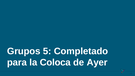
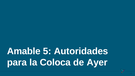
Grupos: Grupos -> Amable
Completado: Completado -> Autoridades
